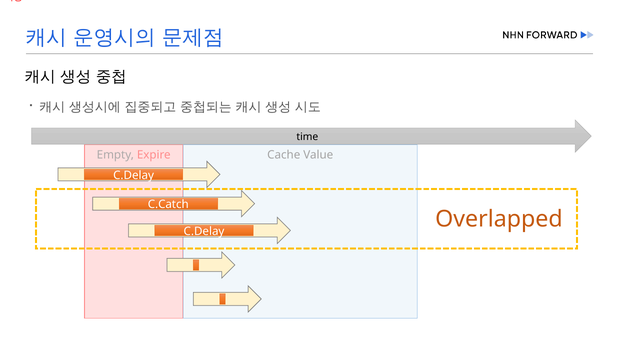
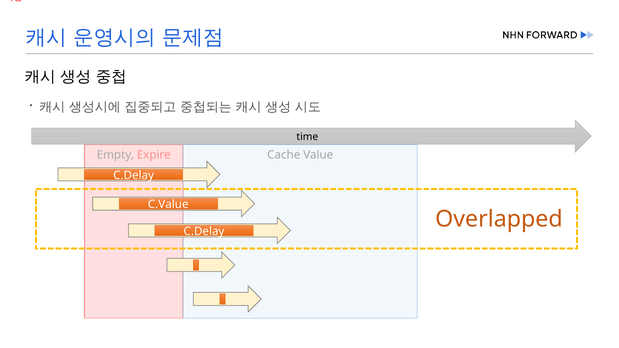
C.Catch: C.Catch -> C.Value
